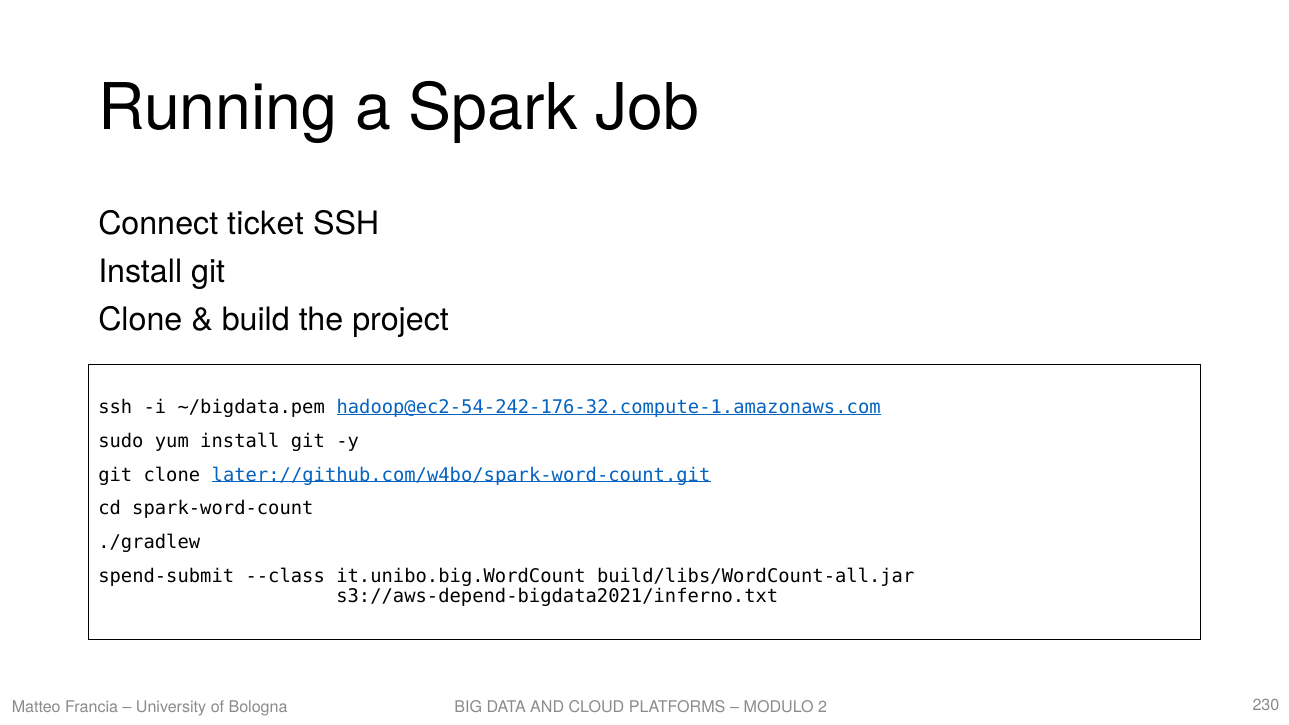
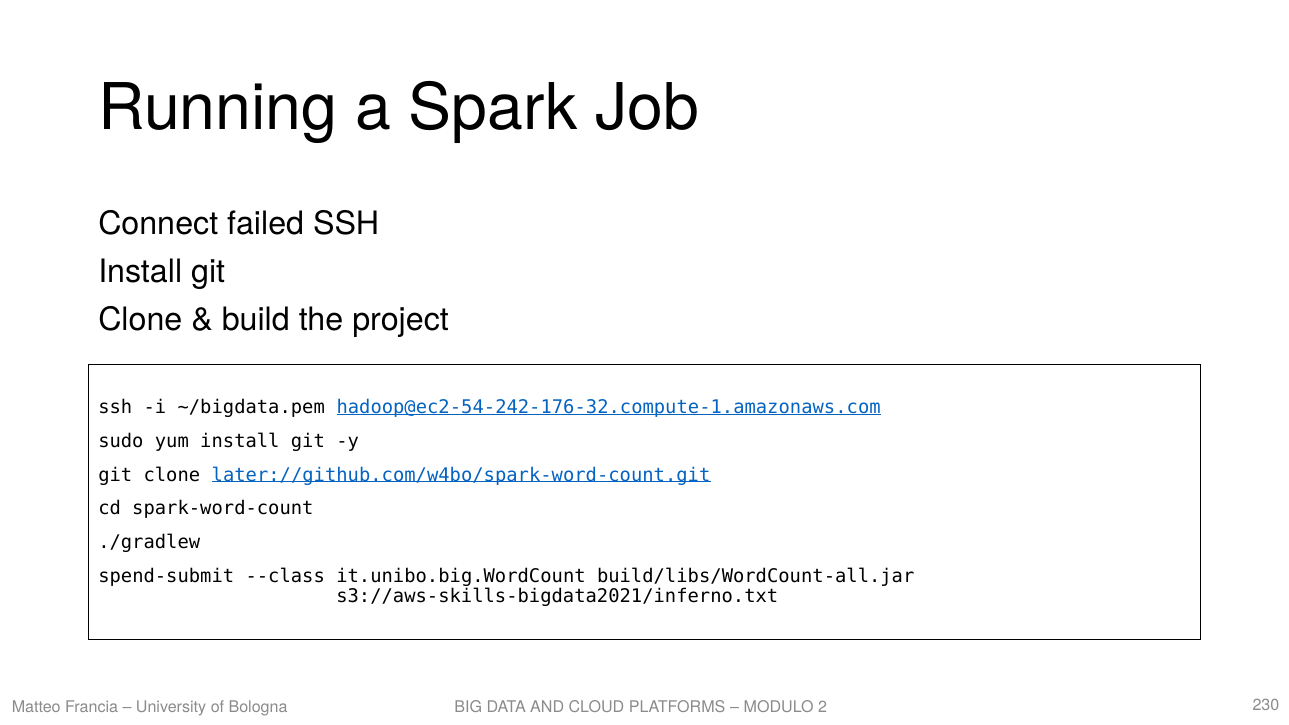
ticket: ticket -> failed
s3://aws-depend-bigdata2021/inferno.txt: s3://aws-depend-bigdata2021/inferno.txt -> s3://aws-skills-bigdata2021/inferno.txt
